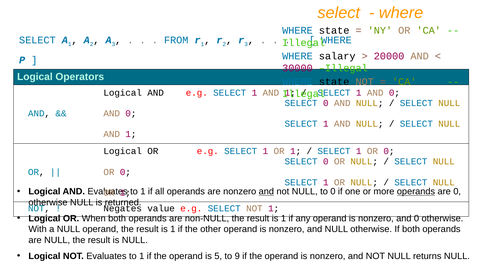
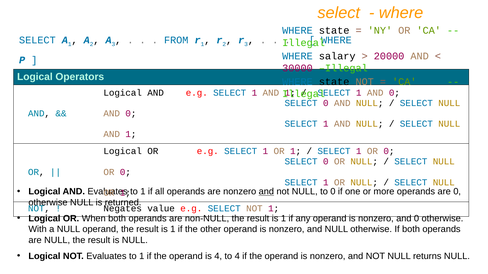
operands at (416, 192) underline: present -> none
is 5: 5 -> 4
to 9: 9 -> 4
